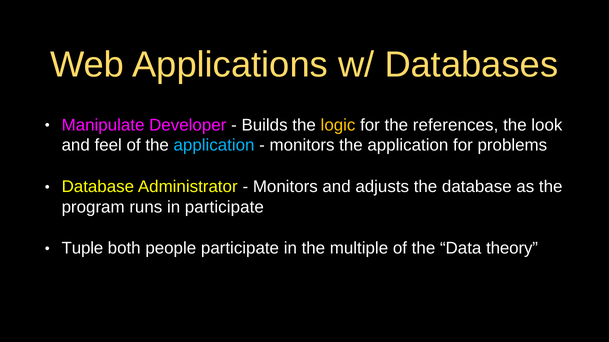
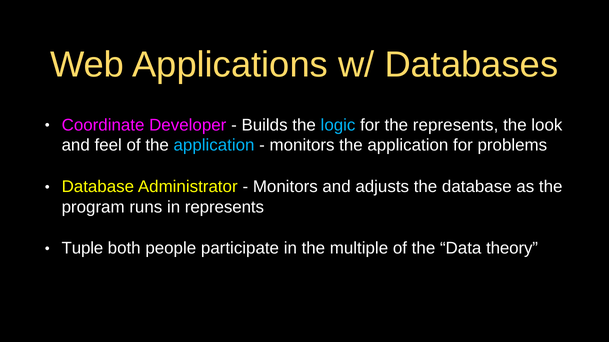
Manipulate: Manipulate -> Coordinate
logic colour: yellow -> light blue
the references: references -> represents
in participate: participate -> represents
